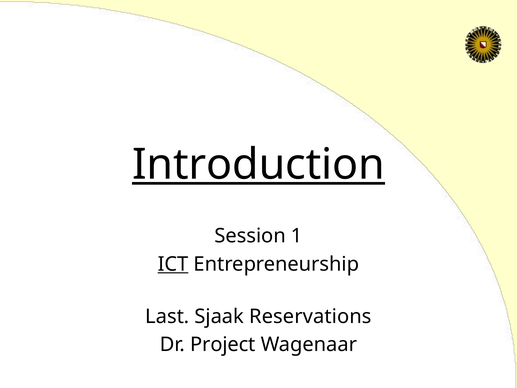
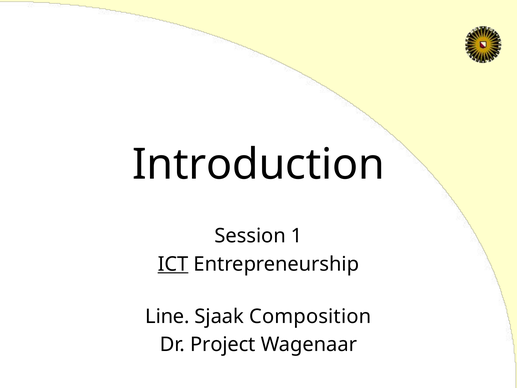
Introduction underline: present -> none
Last: Last -> Line
Reservations: Reservations -> Composition
